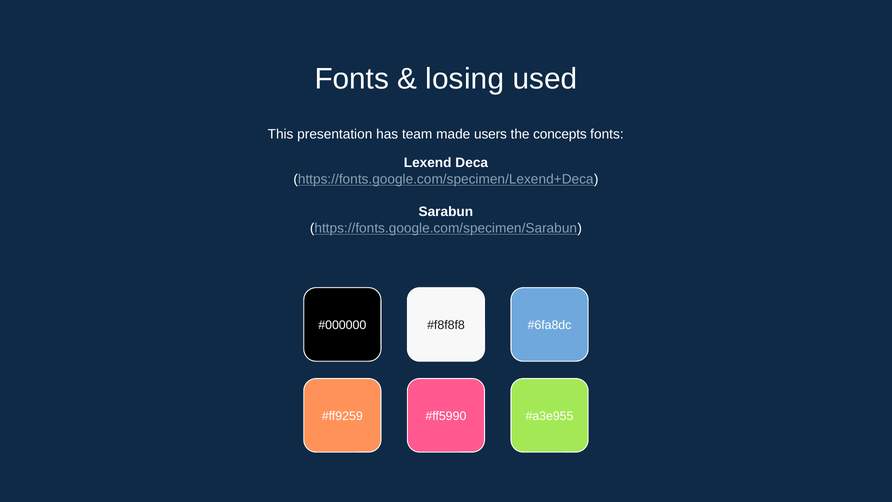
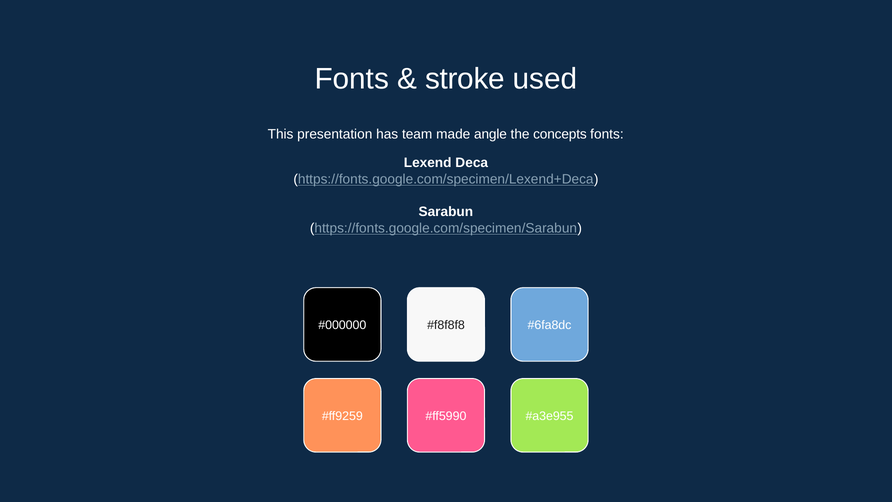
losing: losing -> stroke
users: users -> angle
